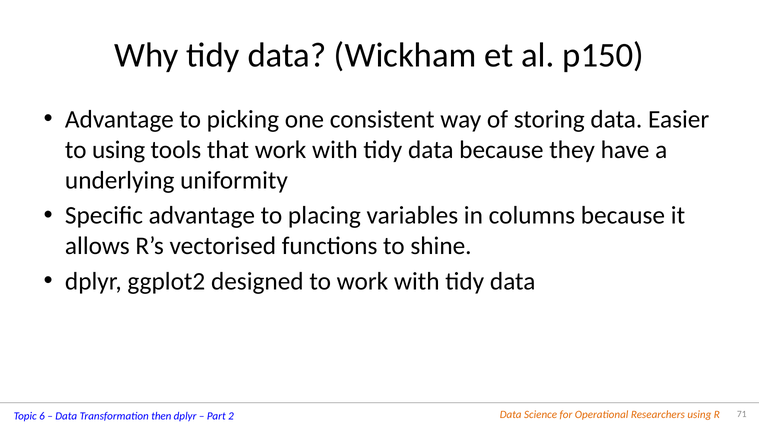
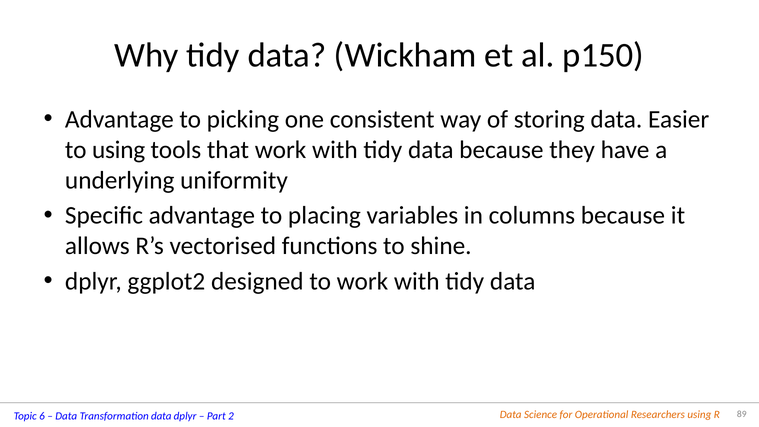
then at (161, 416): then -> data
71: 71 -> 89
